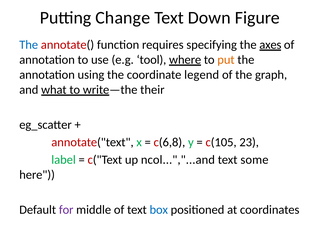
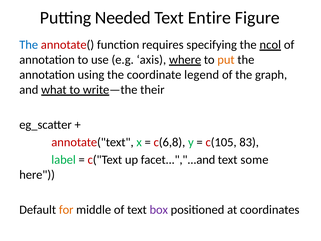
Change: Change -> Needed
Down: Down -> Entire
axes: axes -> ncol
tool: tool -> axis
23: 23 -> 83
ncol...","...and: ncol...","...and -> facet...","...and
for colour: purple -> orange
box colour: blue -> purple
